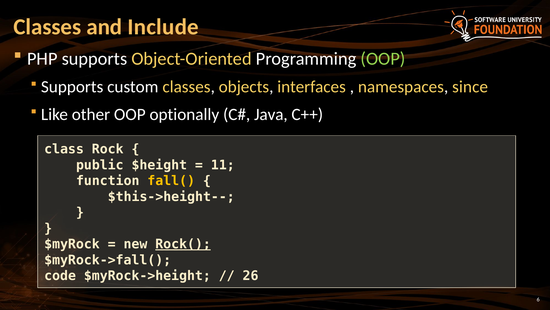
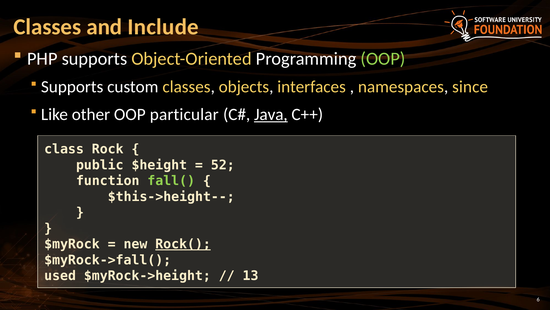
optionally: optionally -> particular
Java underline: none -> present
11: 11 -> 52
fall( colour: yellow -> light green
code: code -> used
26: 26 -> 13
